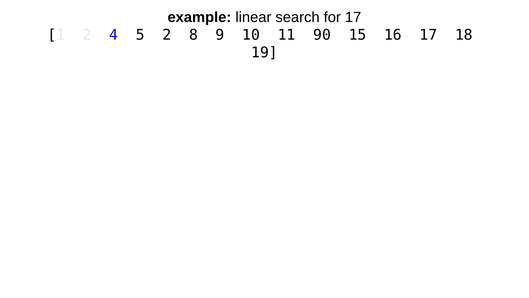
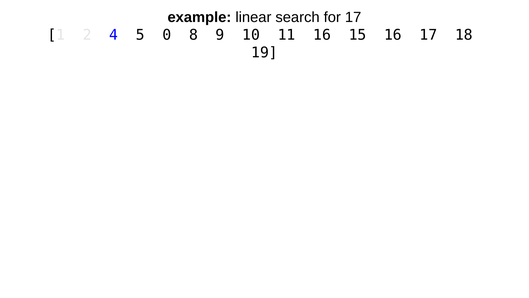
5 2: 2 -> 0
11 90: 90 -> 16
